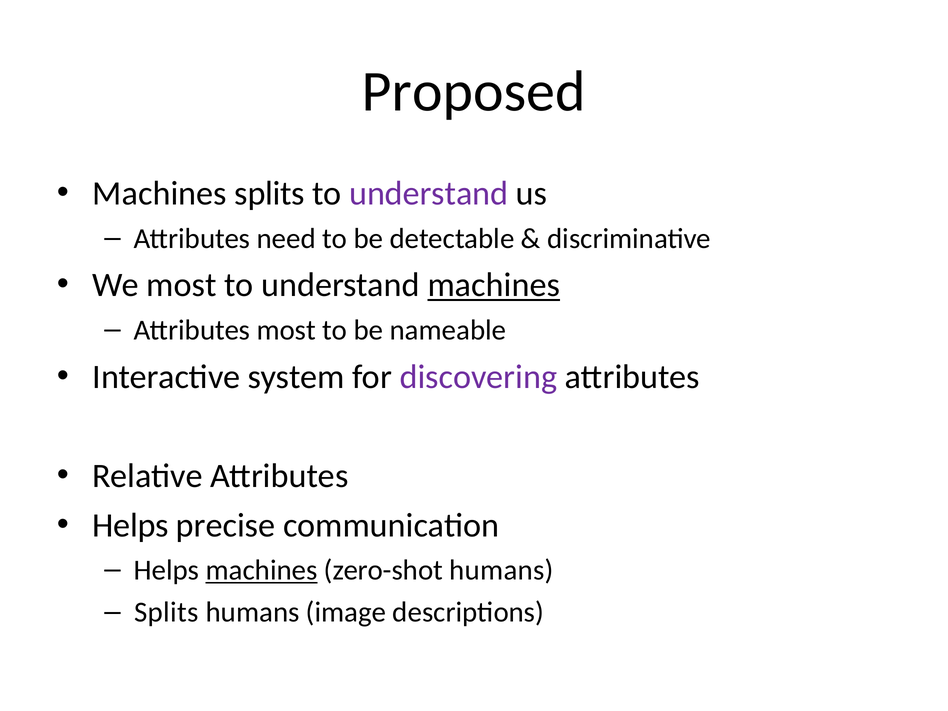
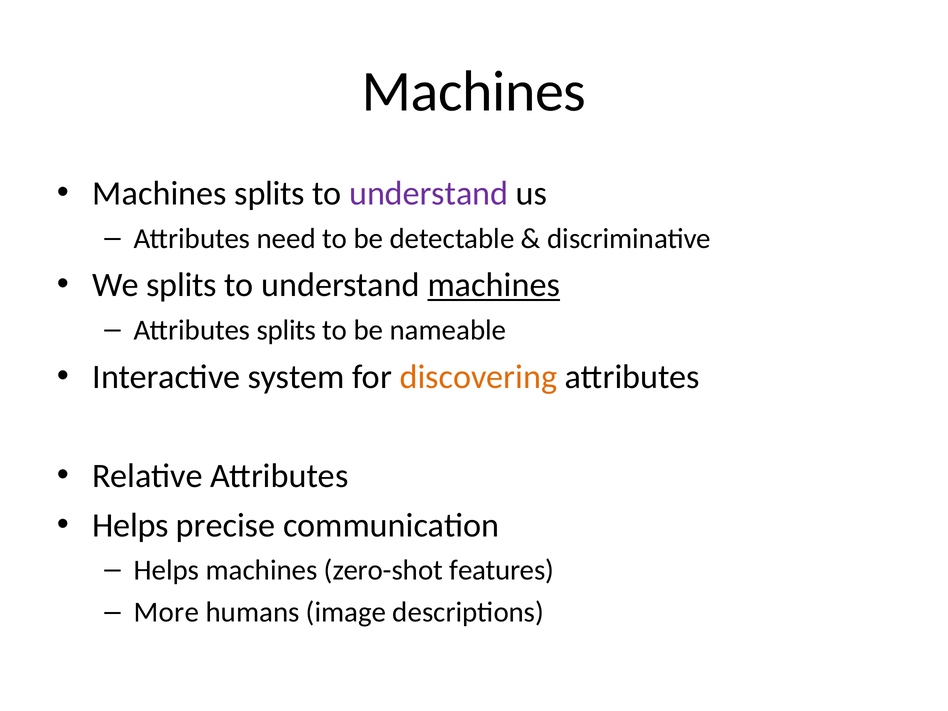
Proposed at (474, 92): Proposed -> Machines
We most: most -> splits
Attributes most: most -> splits
discovering colour: purple -> orange
machines at (262, 570) underline: present -> none
zero-shot humans: humans -> features
Splits at (166, 612): Splits -> More
